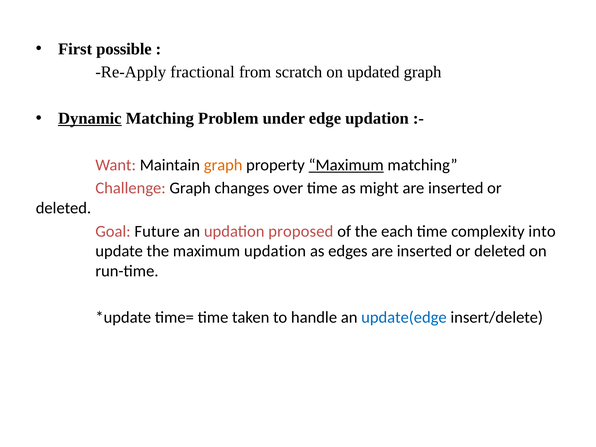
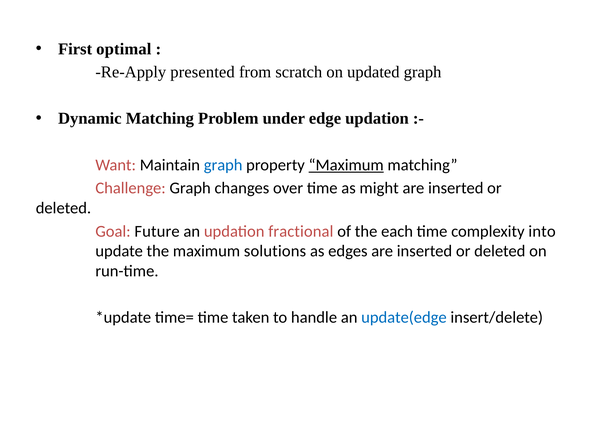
possible: possible -> optimal
fractional: fractional -> presented
Dynamic underline: present -> none
graph at (223, 165) colour: orange -> blue
proposed: proposed -> fractional
maximum updation: updation -> solutions
